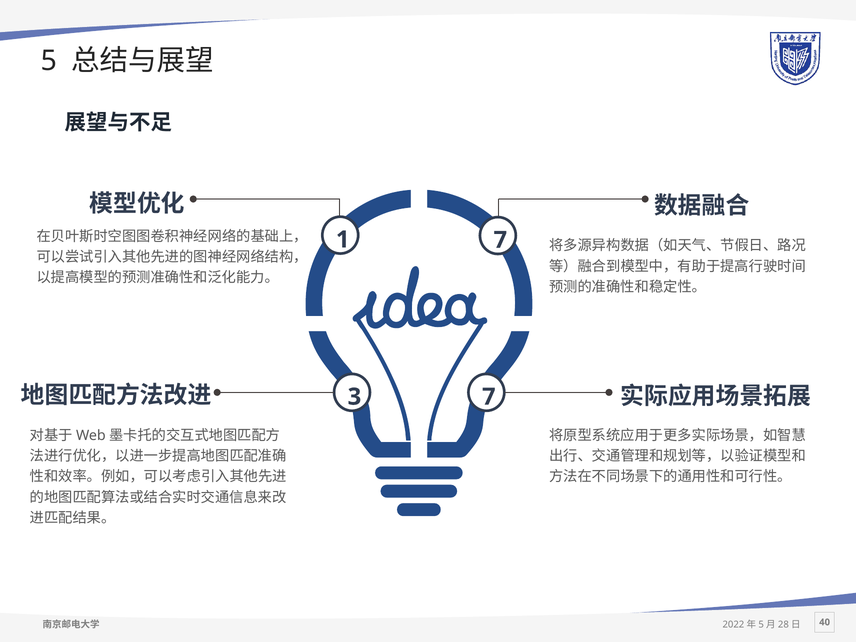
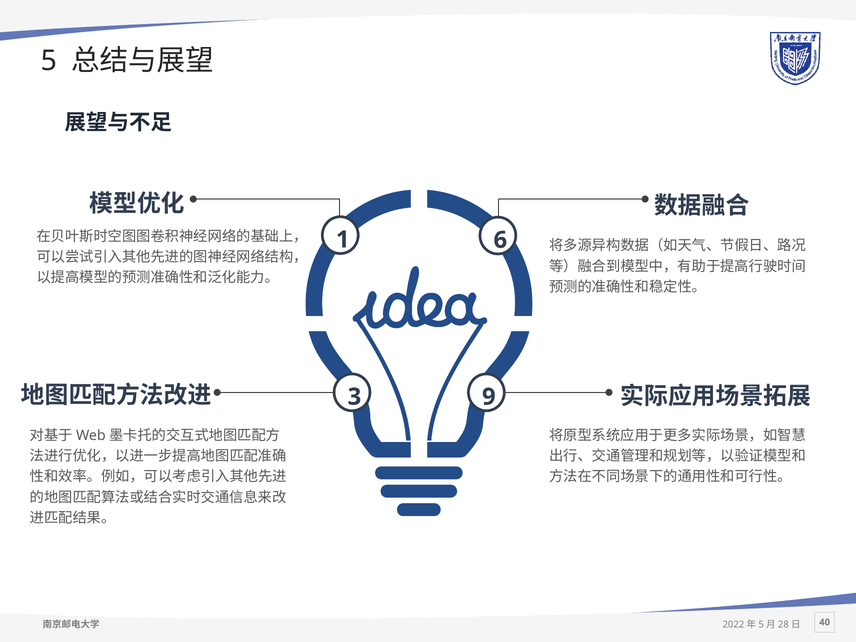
1 7: 7 -> 6
3 7: 7 -> 9
